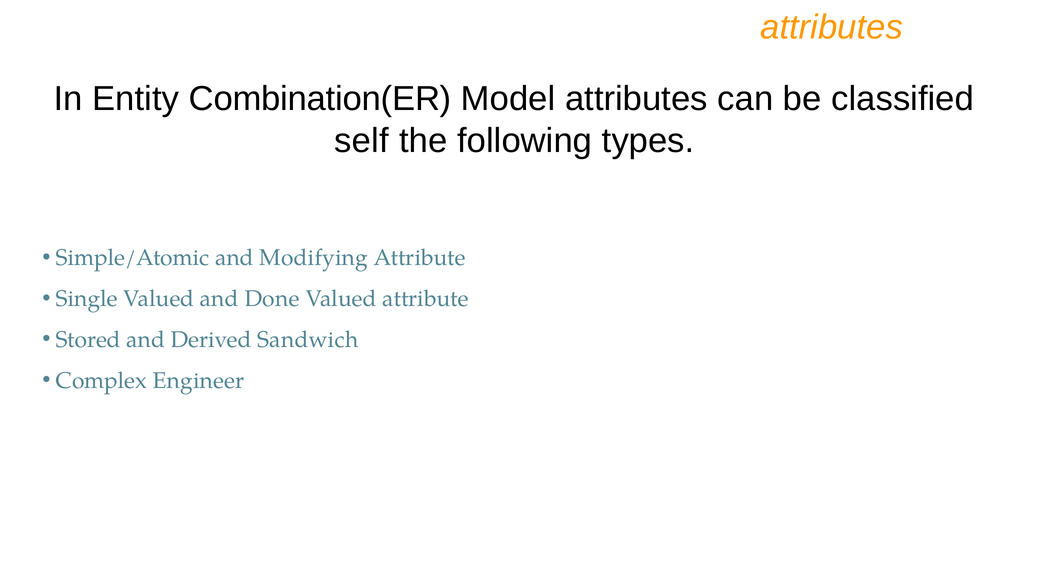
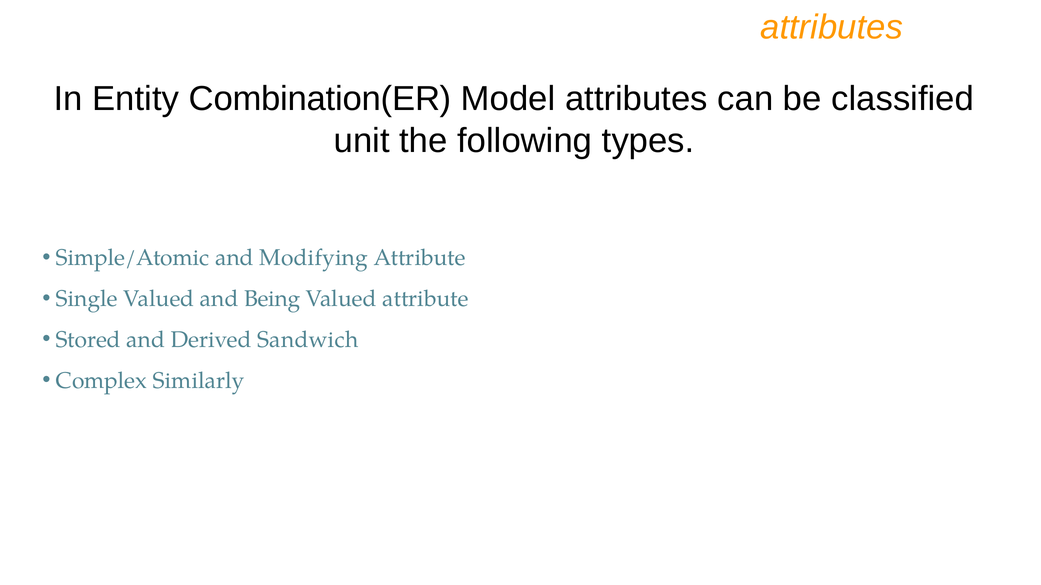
self: self -> unit
Done: Done -> Being
Engineer: Engineer -> Similarly
